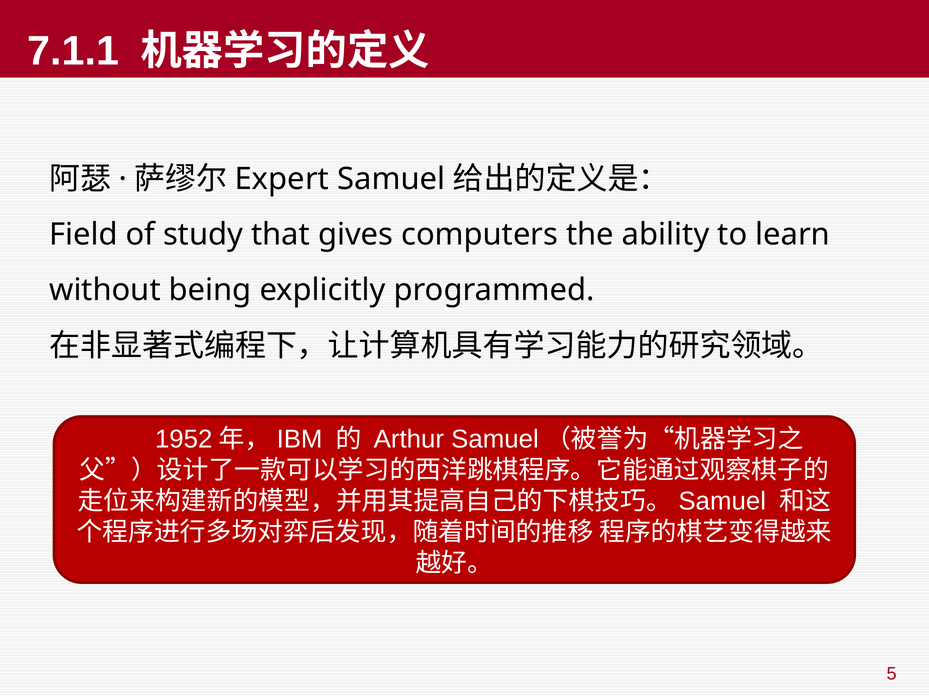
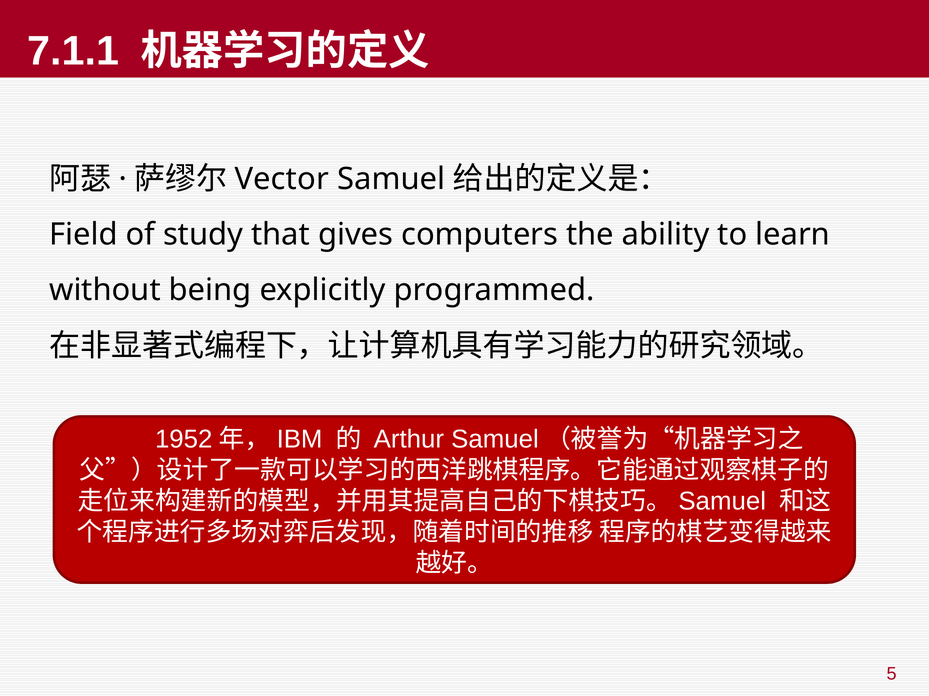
Expert: Expert -> Vector
